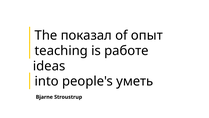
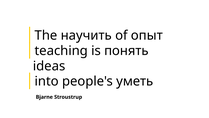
показал: показал -> научить
работе: работе -> понять
